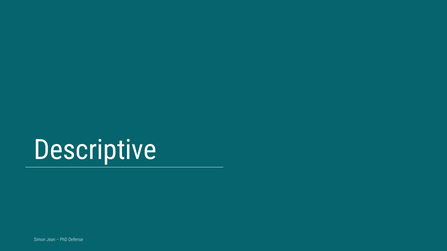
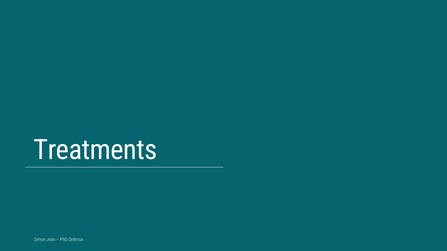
Descriptive: Descriptive -> Treatments
